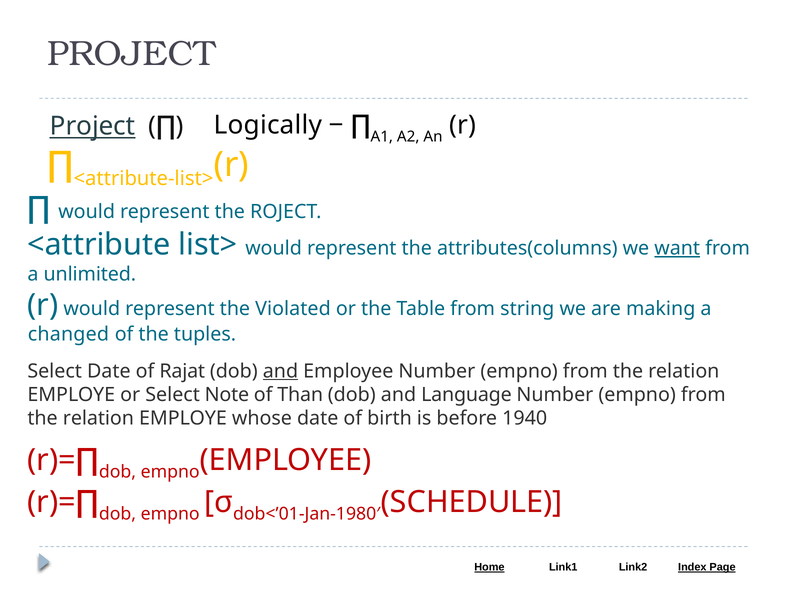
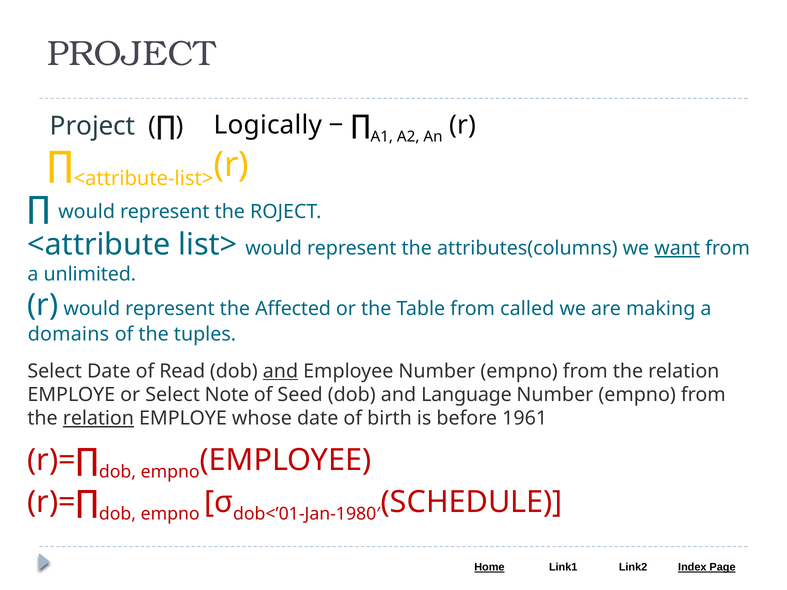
Project at (93, 126) underline: present -> none
Violated: Violated -> Affected
string: string -> called
changed: changed -> domains
Rajat: Rajat -> Read
Than: Than -> Seed
relation at (98, 418) underline: none -> present
1940: 1940 -> 1961
